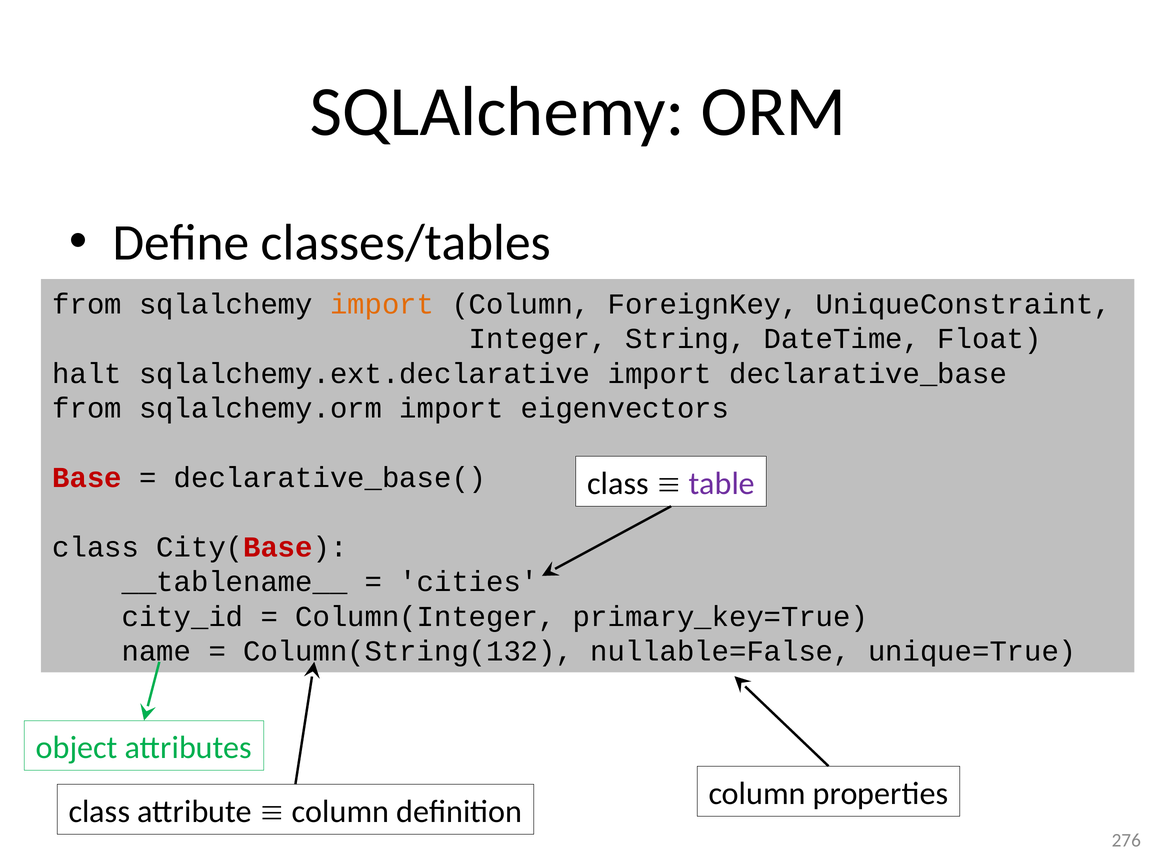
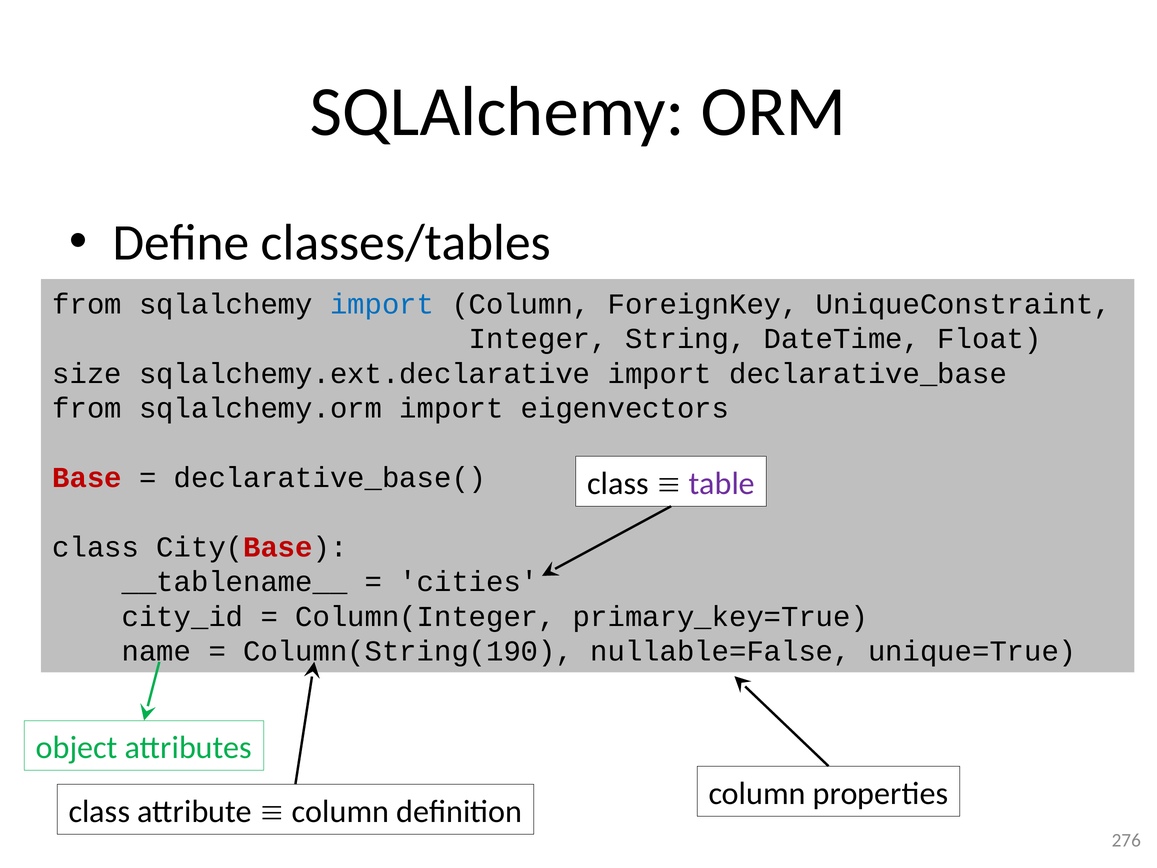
import at (382, 304) colour: orange -> blue
halt: halt -> size
Column(String(132: Column(String(132 -> Column(String(190
